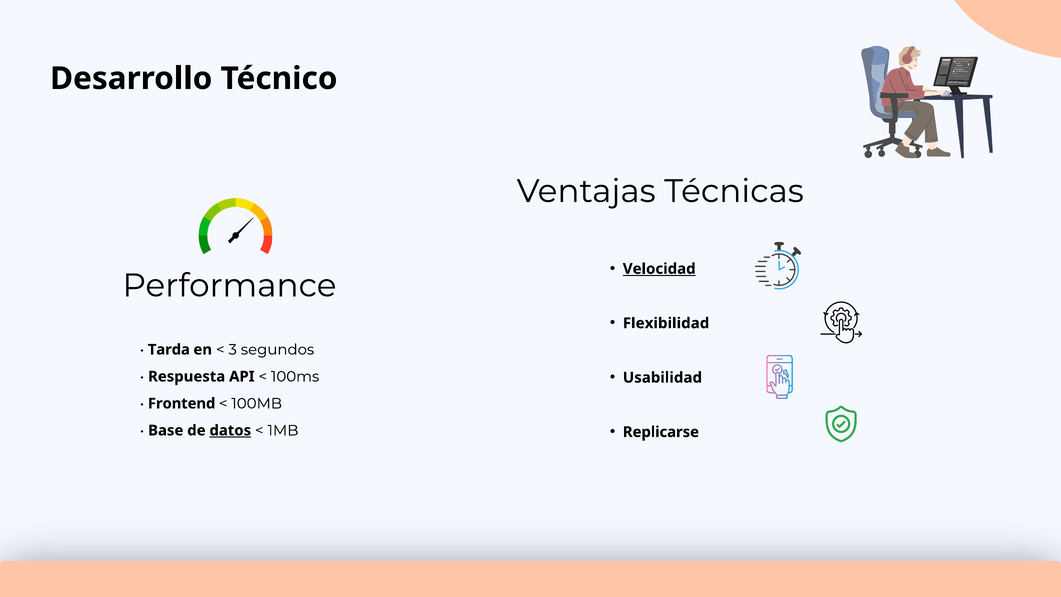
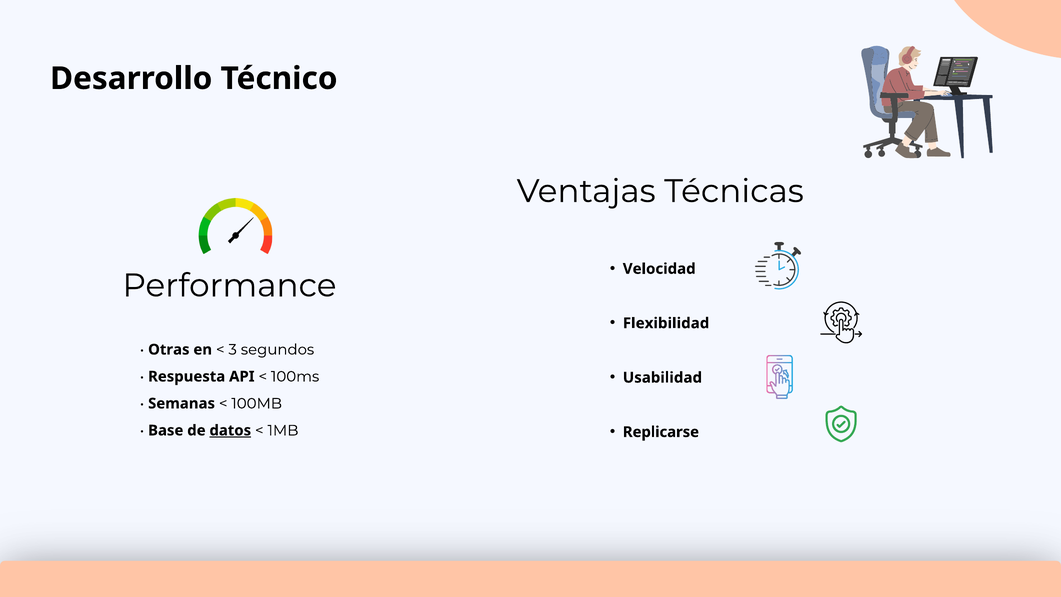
Velocidad underline: present -> none
Tarda: Tarda -> Otras
Frontend: Frontend -> Semanas
